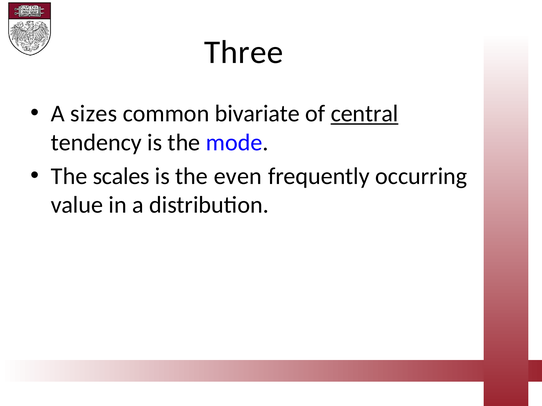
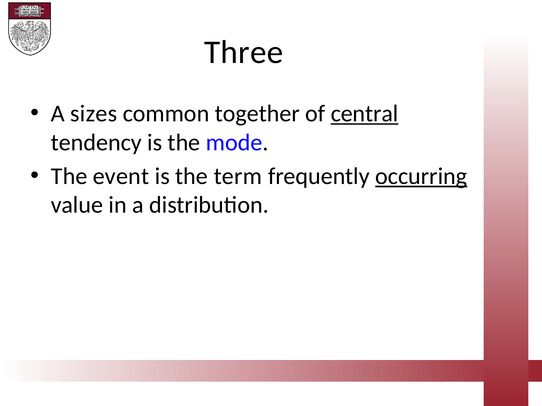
bivariate: bivariate -> together
scales: scales -> event
even: even -> term
occurring underline: none -> present
